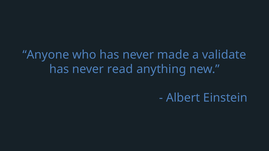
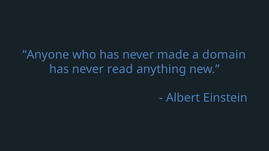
validate: validate -> domain
